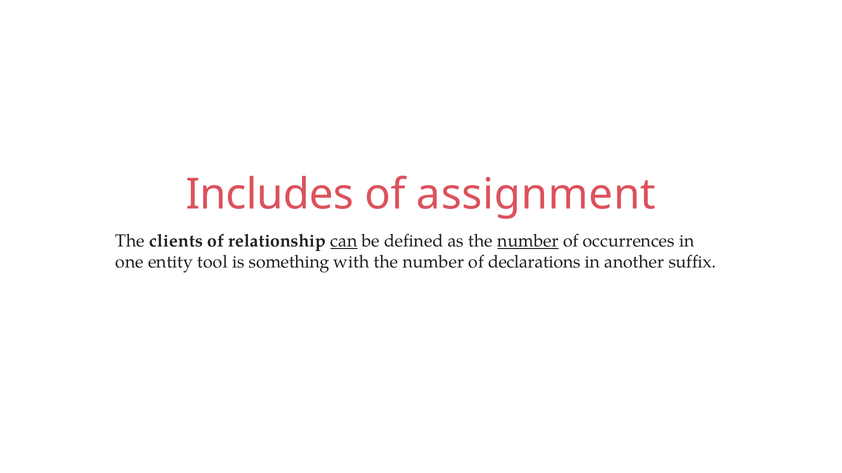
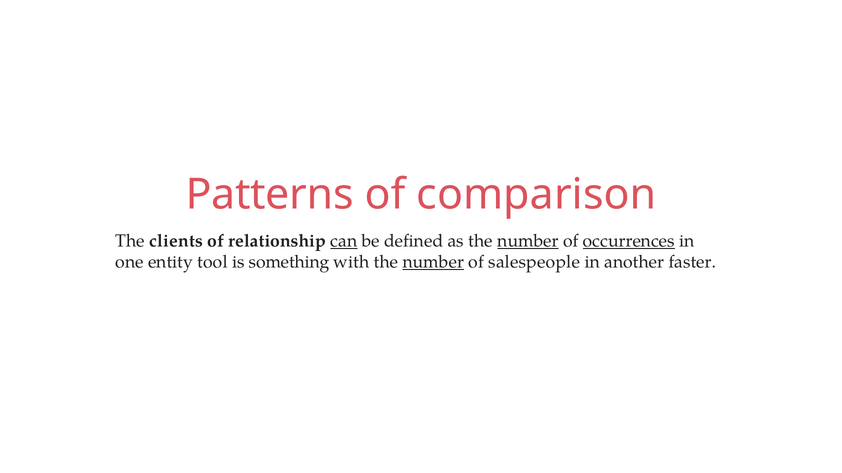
Includes: Includes -> Patterns
assignment: assignment -> comparison
occurrences underline: none -> present
number at (433, 262) underline: none -> present
declarations: declarations -> salespeople
suffix: suffix -> faster
